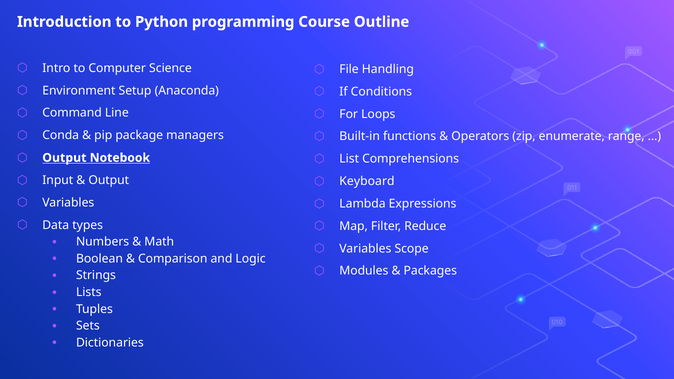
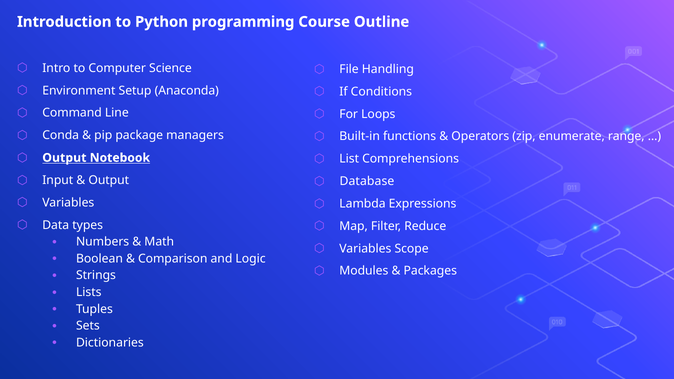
Keyboard: Keyboard -> Database
